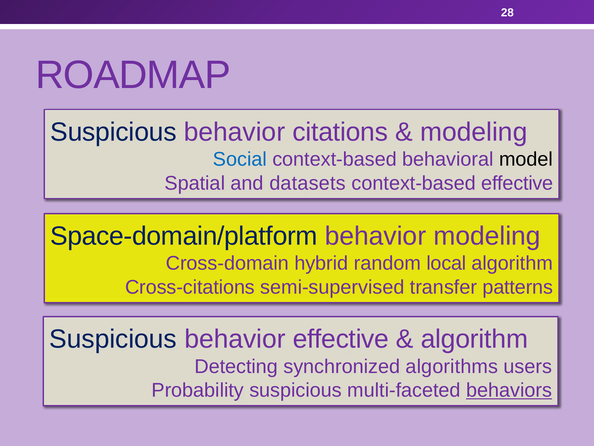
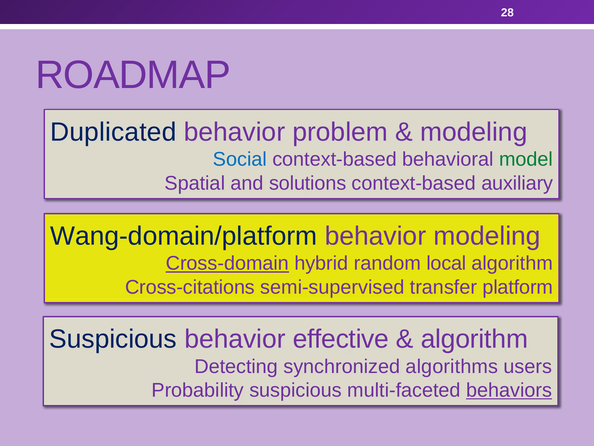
Suspicious at (113, 132): Suspicious -> Duplicated
citations: citations -> problem
model colour: black -> green
datasets: datasets -> solutions
context-based effective: effective -> auxiliary
Space-domain/platform: Space-domain/platform -> Wang-domain/platform
Cross-domain underline: none -> present
patterns: patterns -> platform
